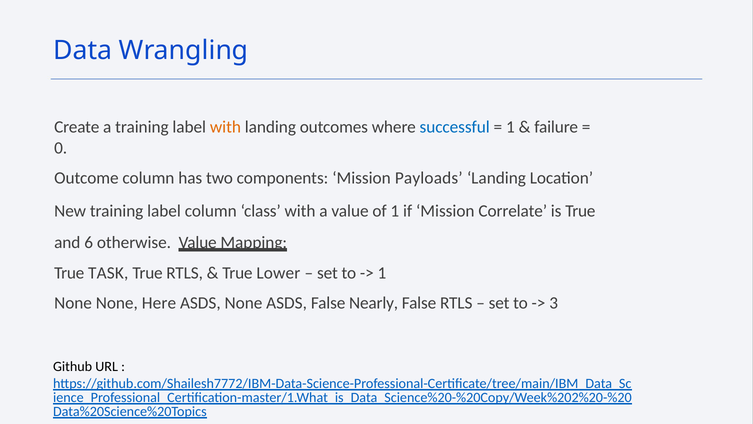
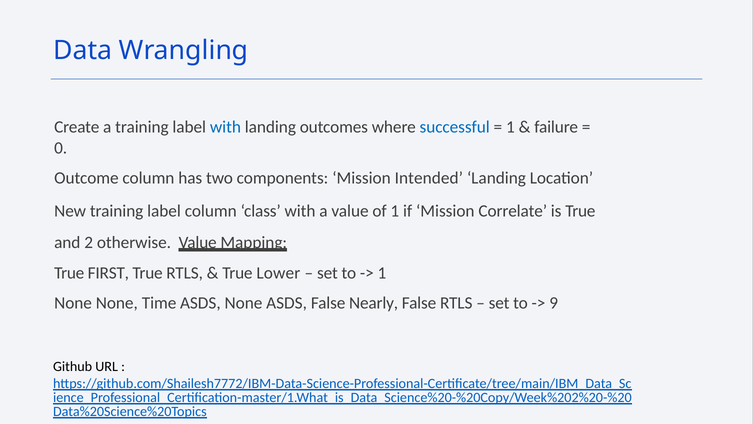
with at (225, 127) colour: orange -> blue
Payloads: Payloads -> Intended
6: 6 -> 2
TASK: TASK -> FIRST
Here: Here -> Time
3: 3 -> 9
